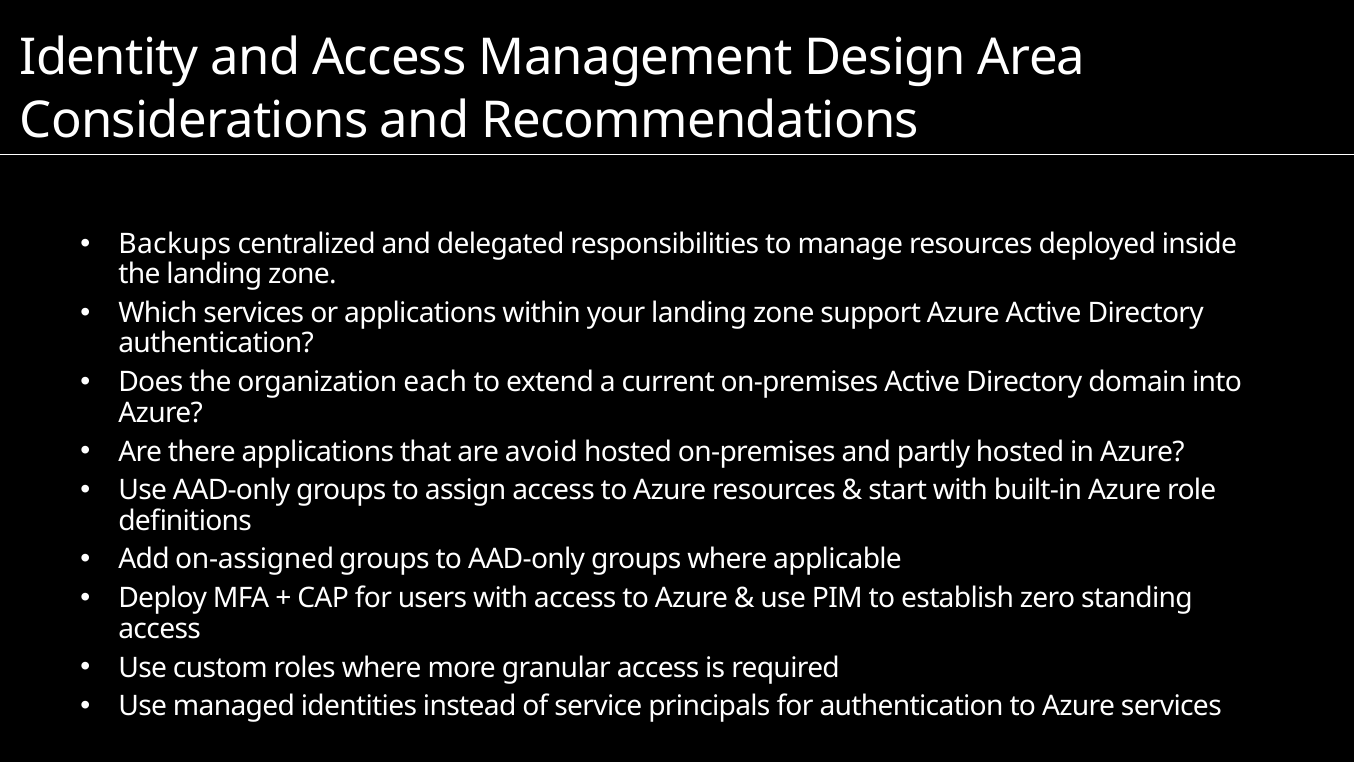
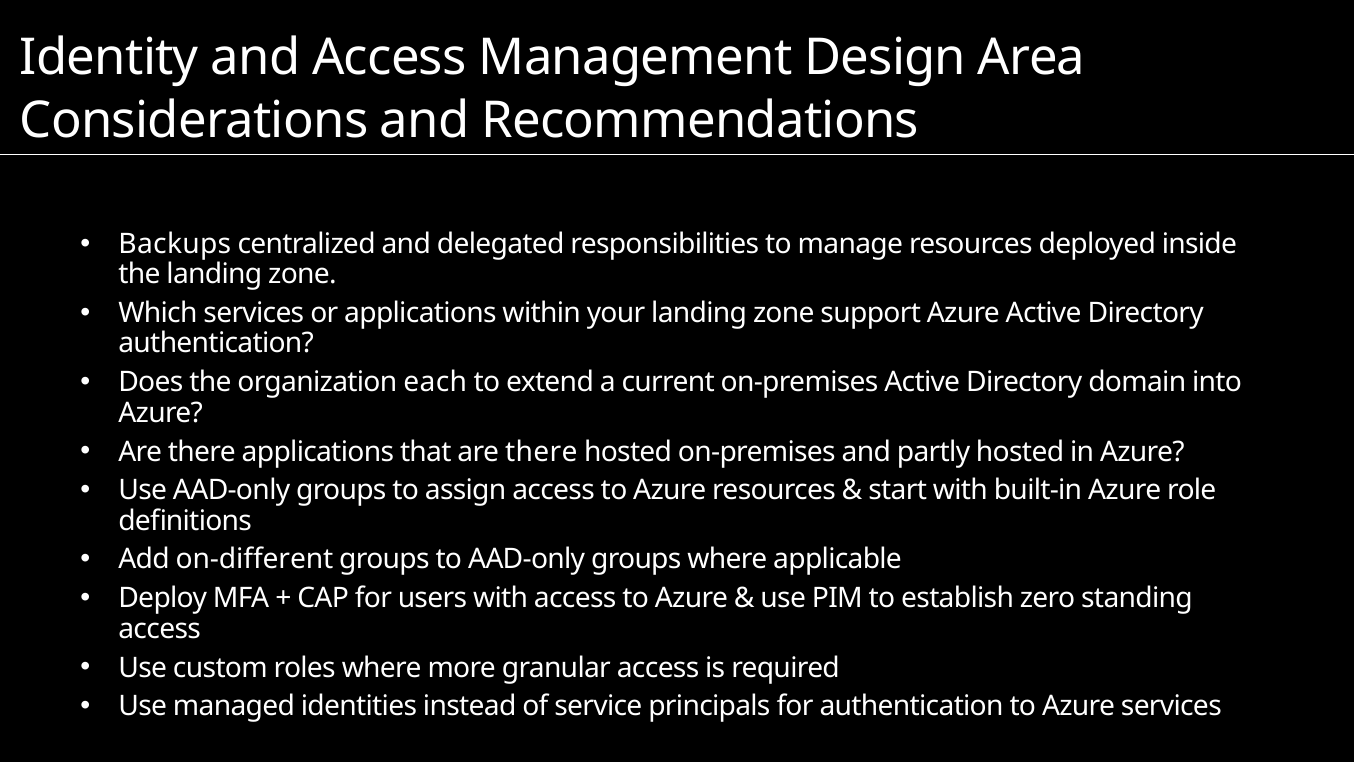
that are avoid: avoid -> there
on-assigned: on-assigned -> on-different
